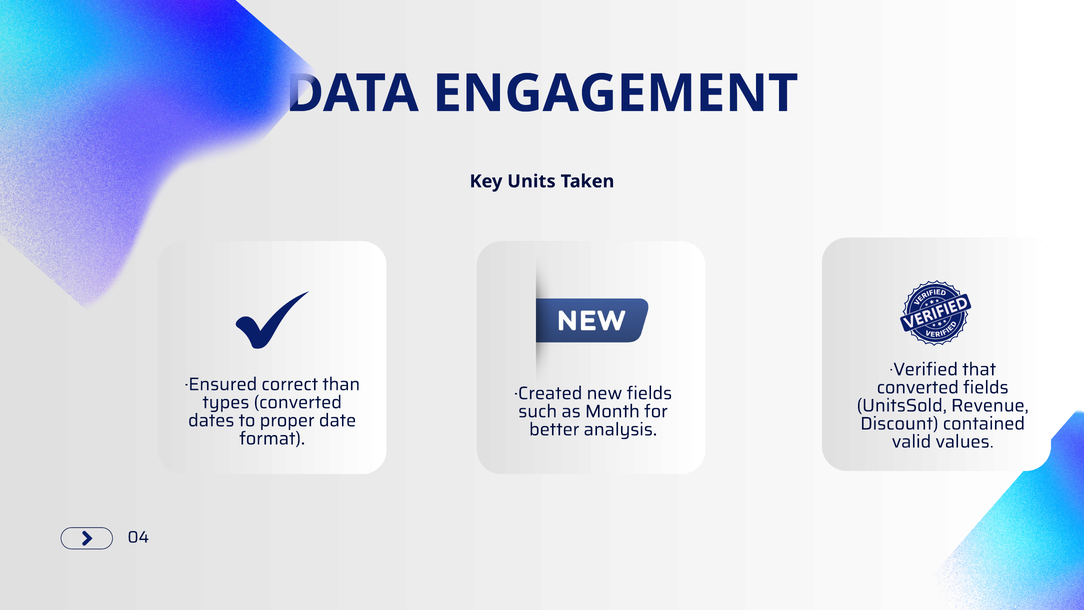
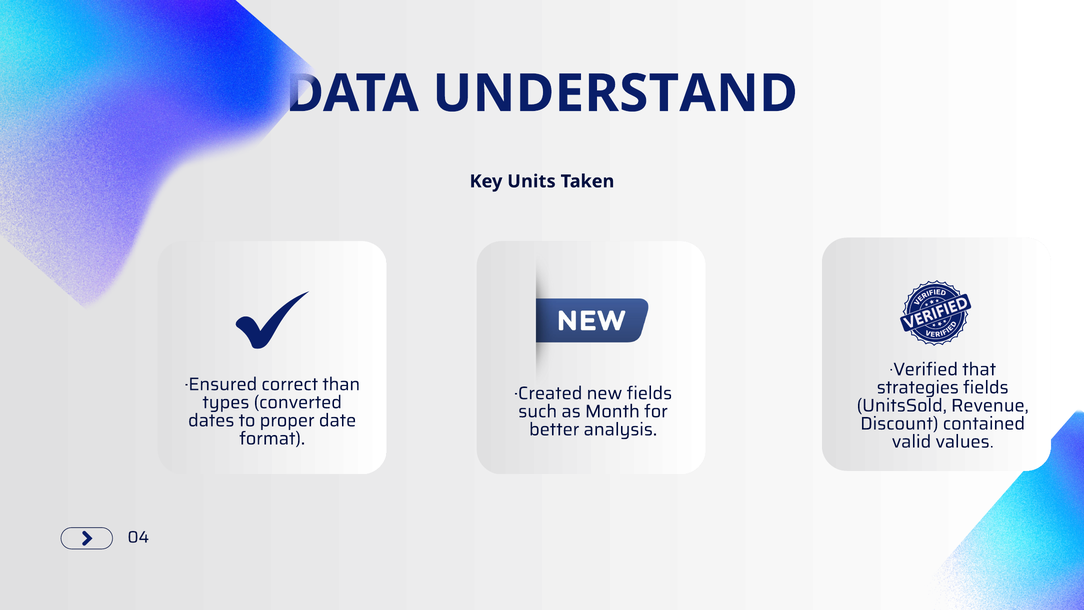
ENGAGEMENT: ENGAGEMENT -> UNDERSTAND
converted at (918, 387): converted -> strategies
